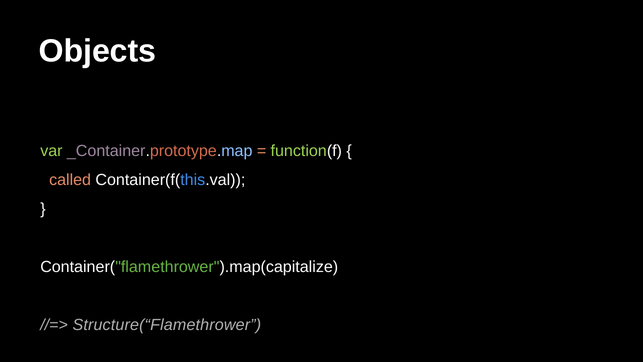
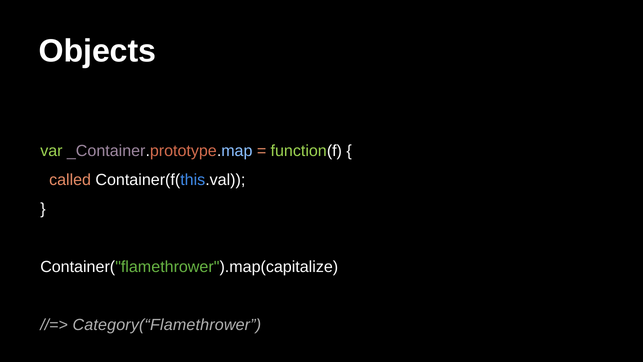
Structure(“Flamethrower: Structure(“Flamethrower -> Category(“Flamethrower
